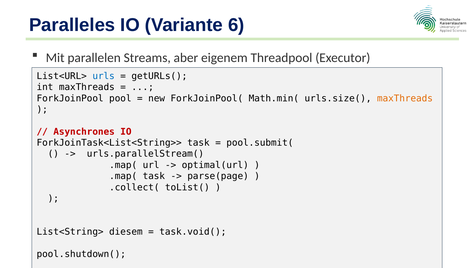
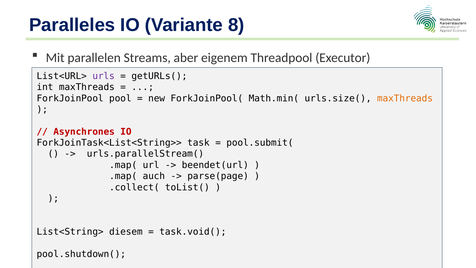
6: 6 -> 8
urls colour: blue -> purple
optimal(url: optimal(url -> beendet(url
.map( task: task -> auch
